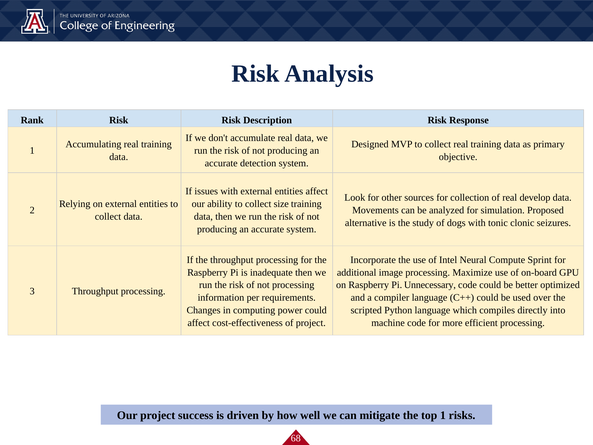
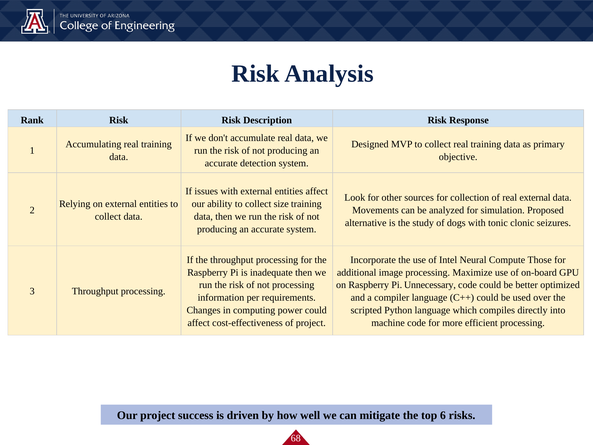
real develop: develop -> external
Sprint: Sprint -> Those
top 1: 1 -> 6
